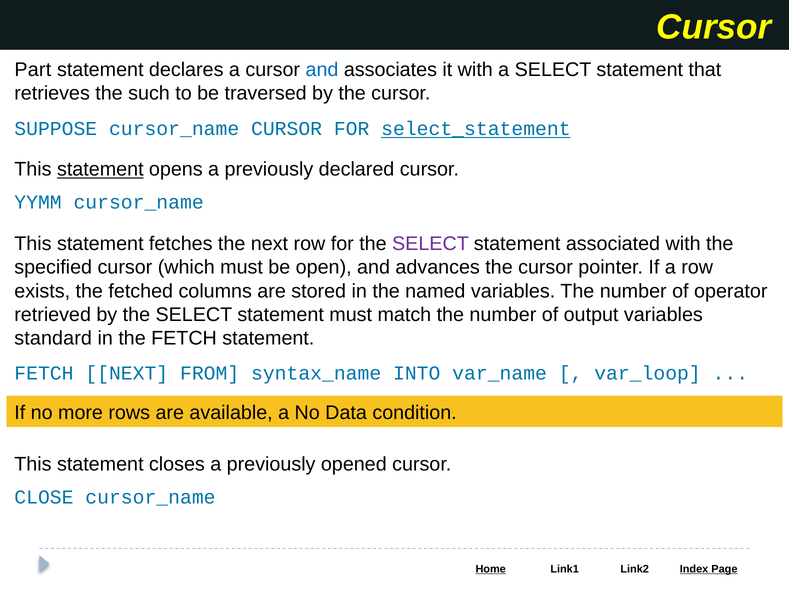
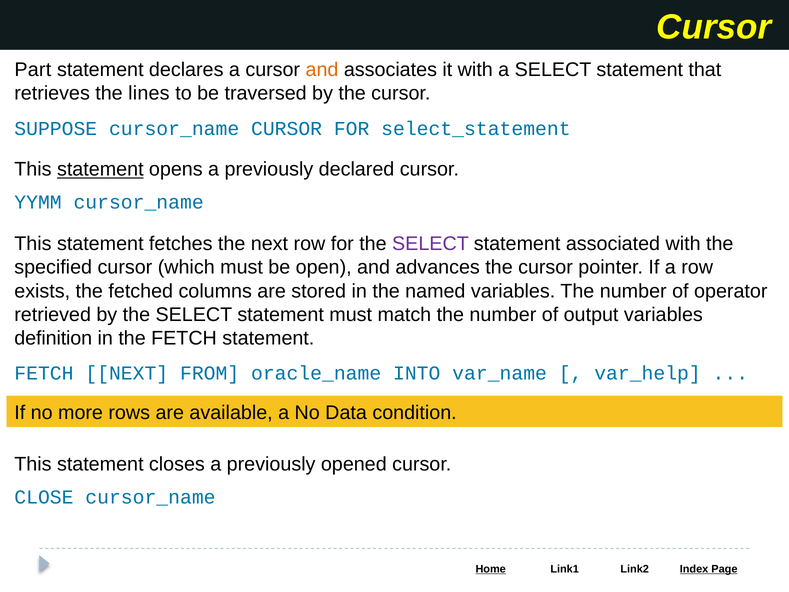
and at (322, 70) colour: blue -> orange
such: such -> lines
select_statement underline: present -> none
standard: standard -> definition
syntax_name: syntax_name -> oracle_name
var_loop: var_loop -> var_help
